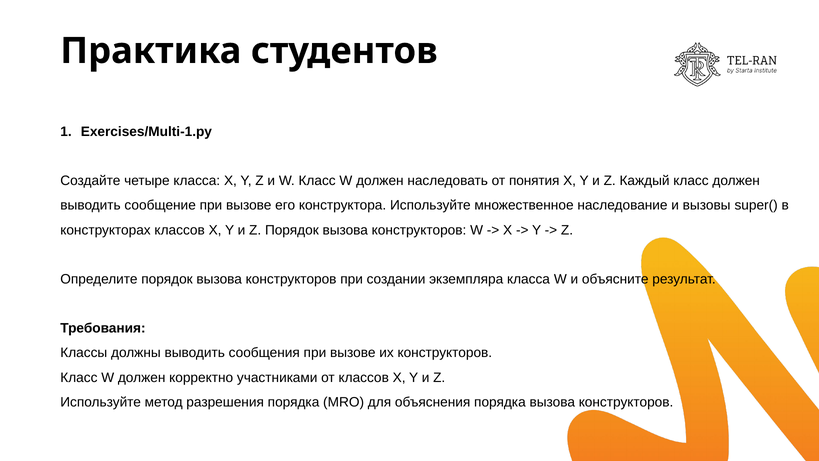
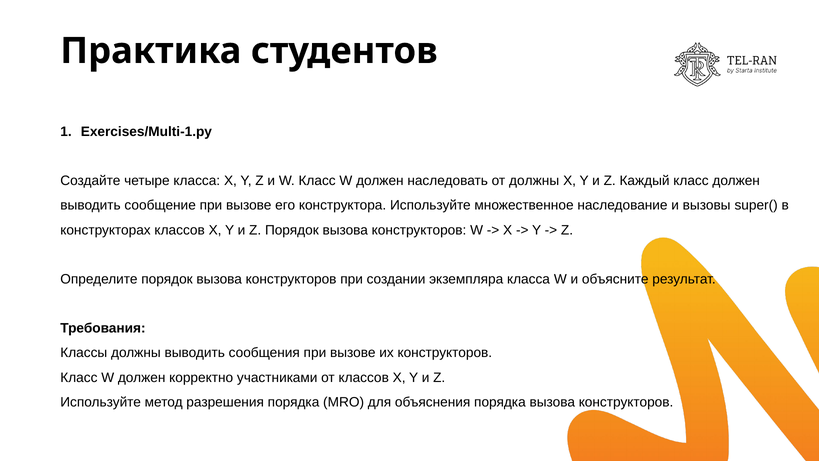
от понятия: понятия -> должны
